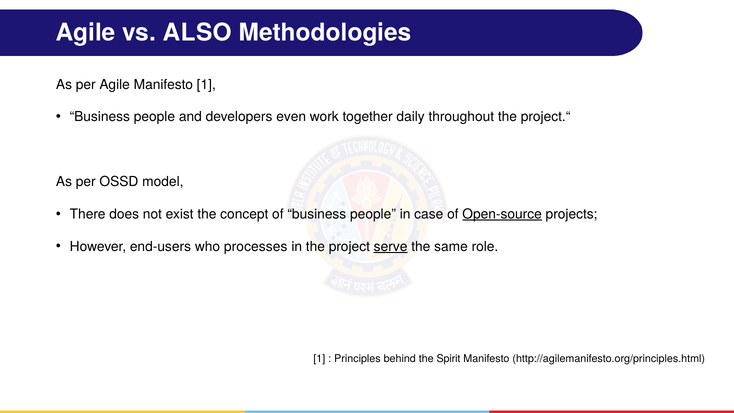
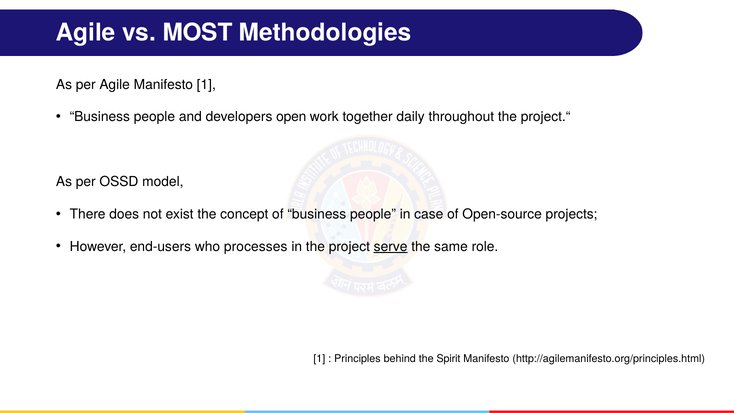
ALSO: ALSO -> MOST
even: even -> open
Open-source underline: present -> none
